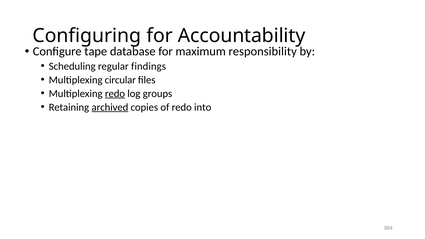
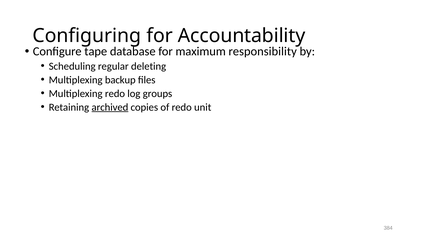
findings: findings -> deleting
circular: circular -> backup
redo at (115, 94) underline: present -> none
into: into -> unit
